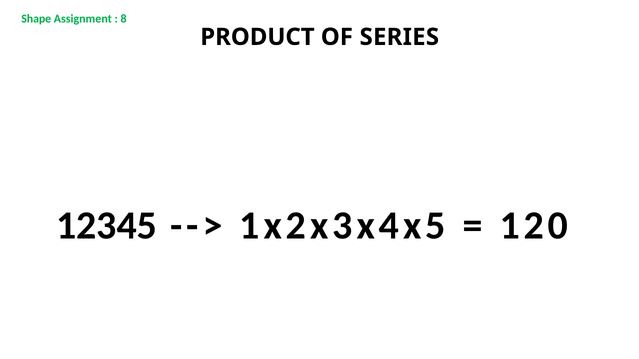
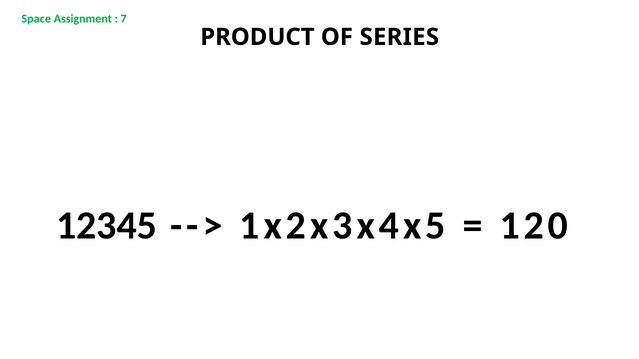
Shape: Shape -> Space
8: 8 -> 7
